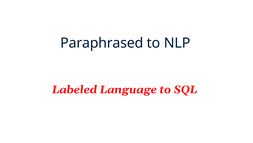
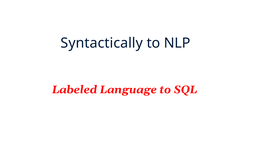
Paraphrased: Paraphrased -> Syntactically
